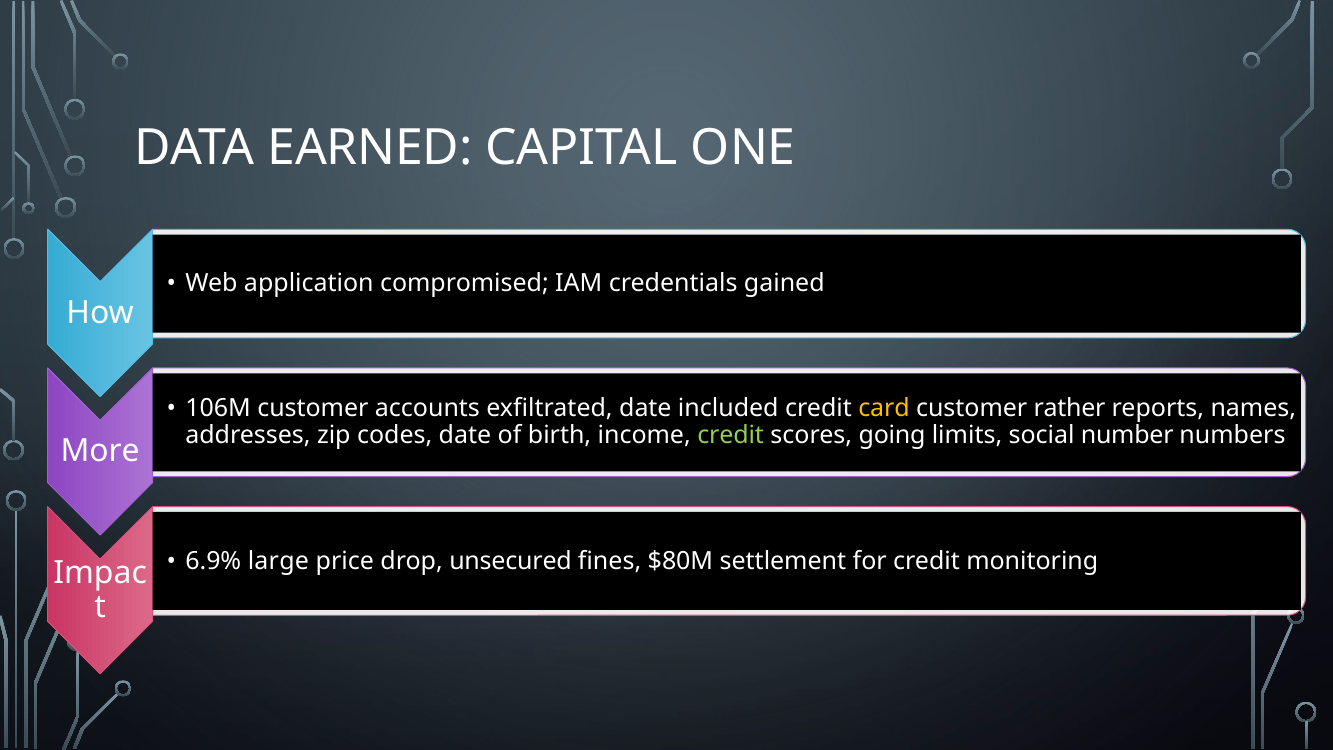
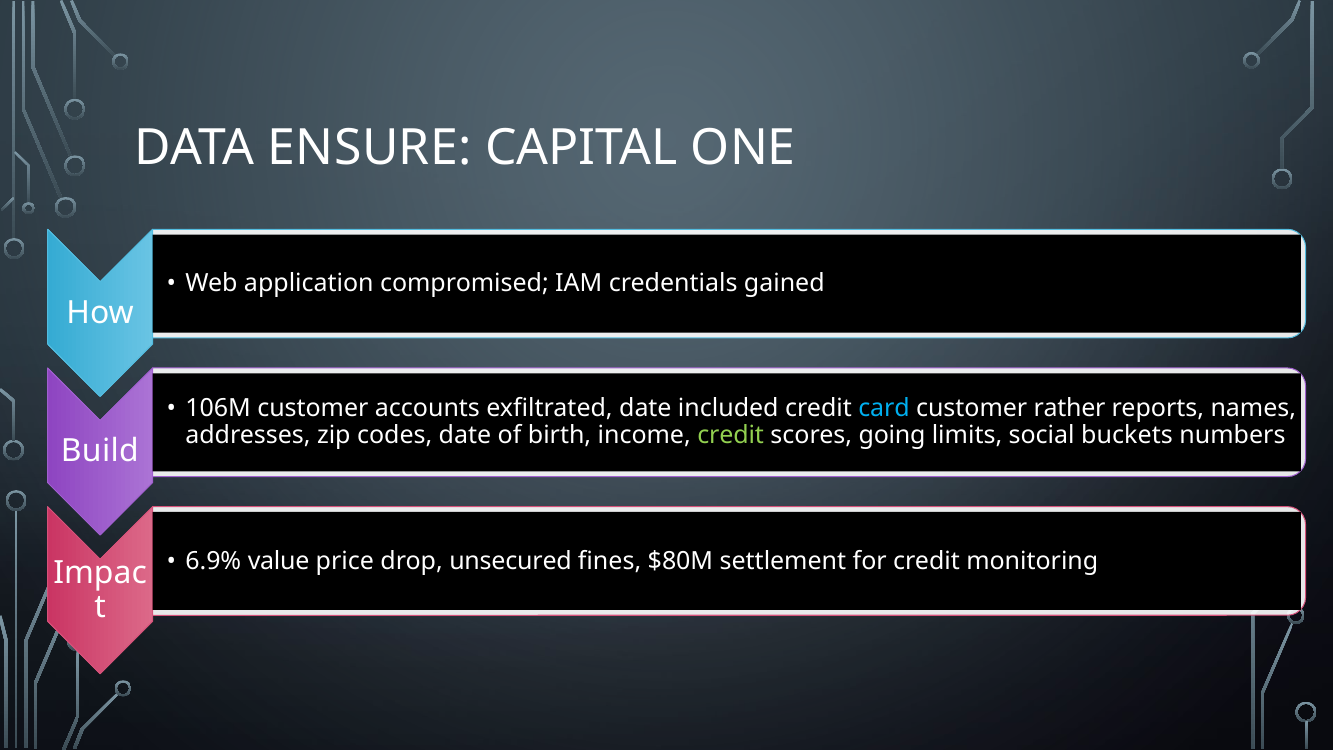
EARNED: EARNED -> ENSURE
card colour: yellow -> light blue
number: number -> buckets
More: More -> Build
large: large -> value
